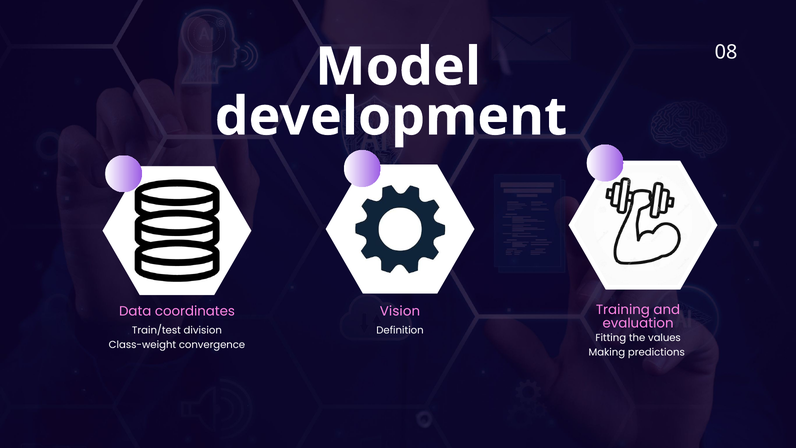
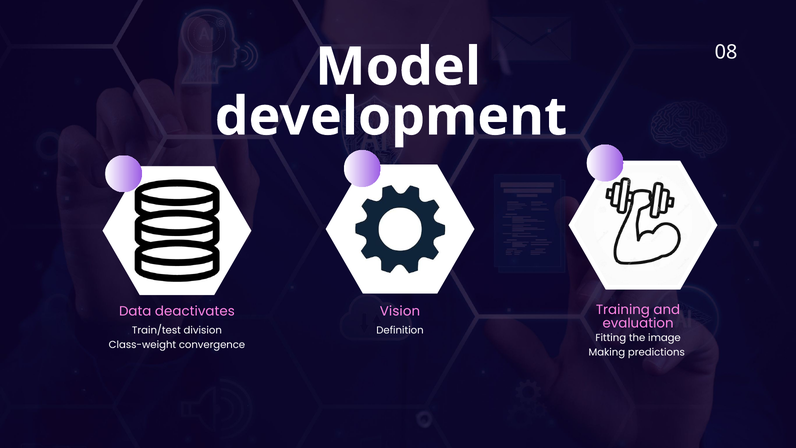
coordinates: coordinates -> deactivates
values: values -> image
